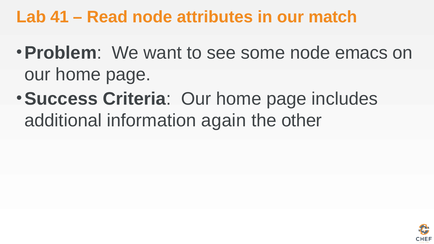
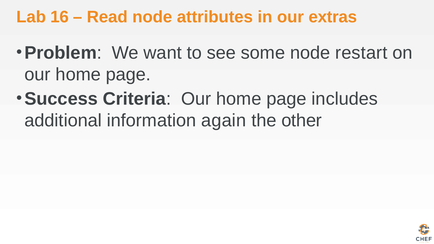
41: 41 -> 16
match: match -> extras
emacs: emacs -> restart
